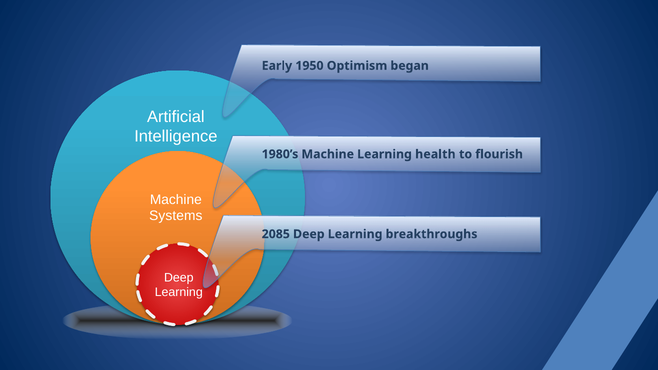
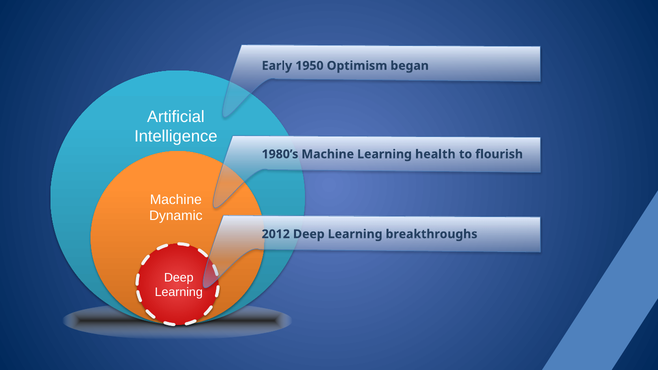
Systems: Systems -> Dynamic
2085: 2085 -> 2012
